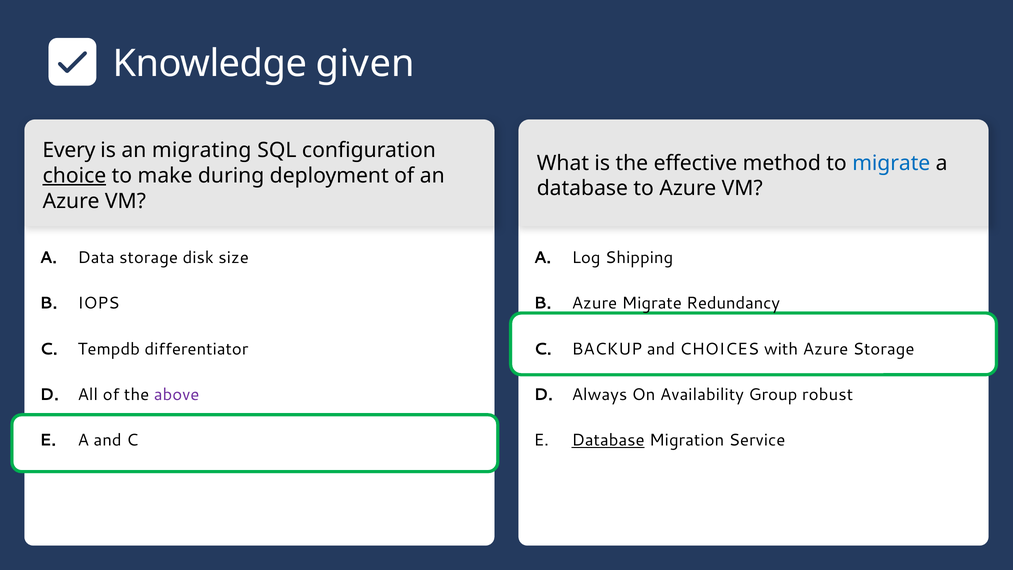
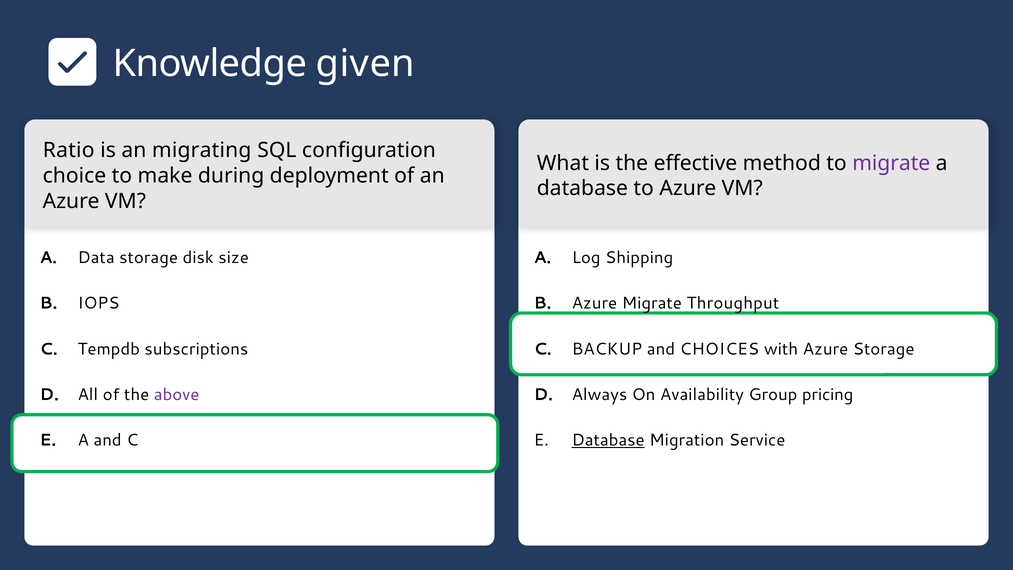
Every: Every -> Ratio
migrate at (891, 163) colour: blue -> purple
choice underline: present -> none
Redundancy: Redundancy -> Throughput
differentiator: differentiator -> subscriptions
robust: robust -> pricing
